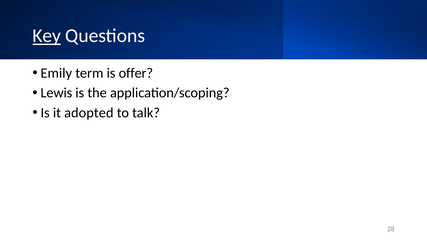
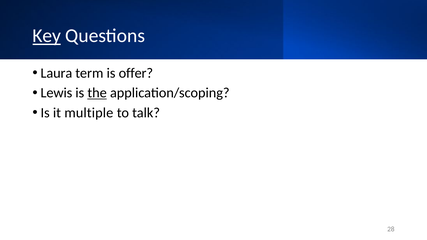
Emily: Emily -> Laura
the underline: none -> present
adopted: adopted -> multiple
